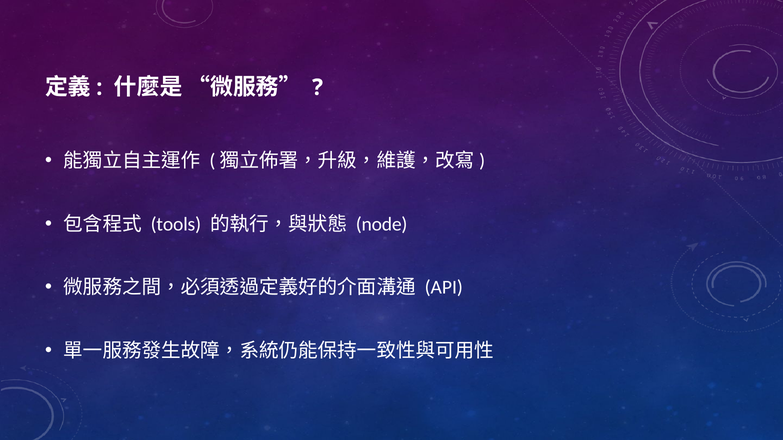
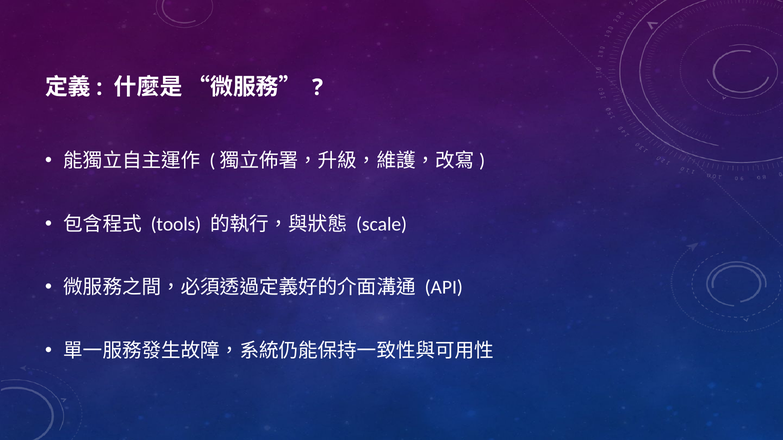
node: node -> scale
